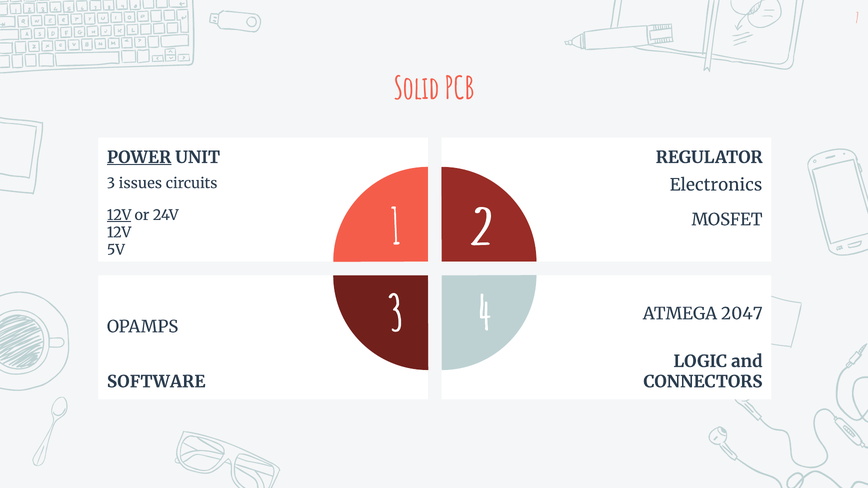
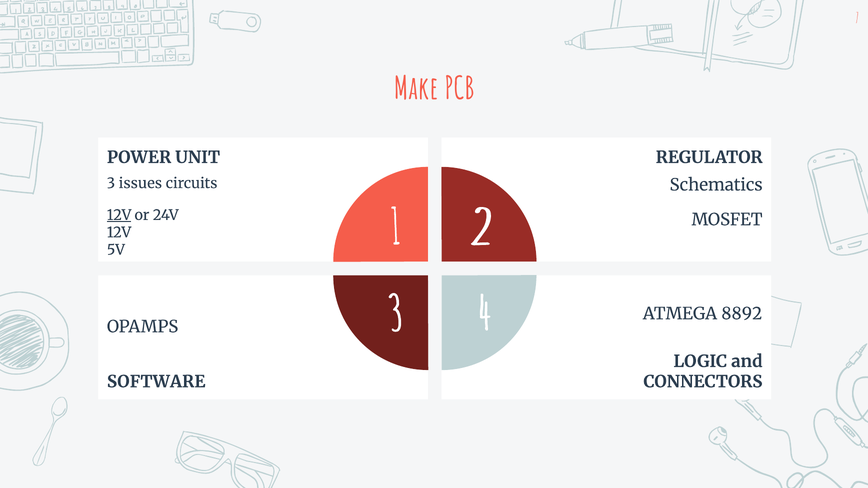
Solid: Solid -> Make
POWER underline: present -> none
Electronics: Electronics -> Schematics
2047: 2047 -> 8892
